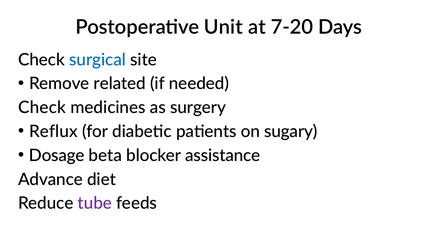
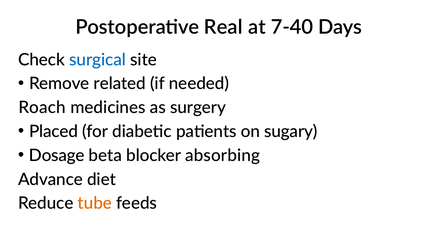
Unit: Unit -> Real
7-20: 7-20 -> 7-40
Check at (42, 108): Check -> Roach
Reflux: Reflux -> Placed
assistance: assistance -> absorbing
tube colour: purple -> orange
